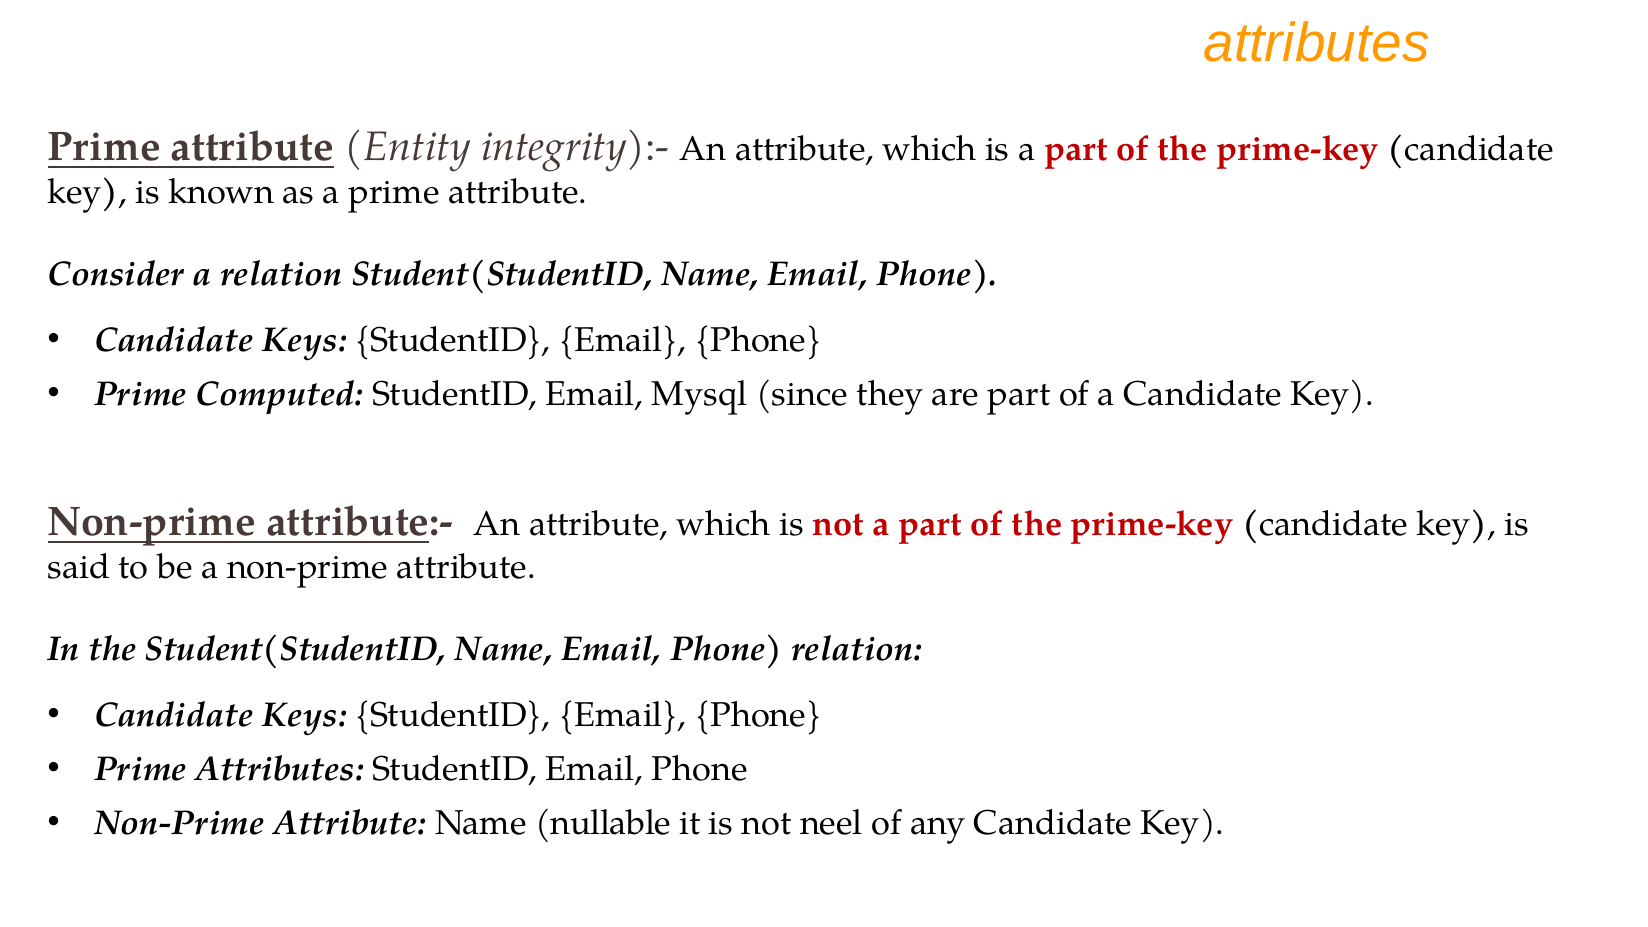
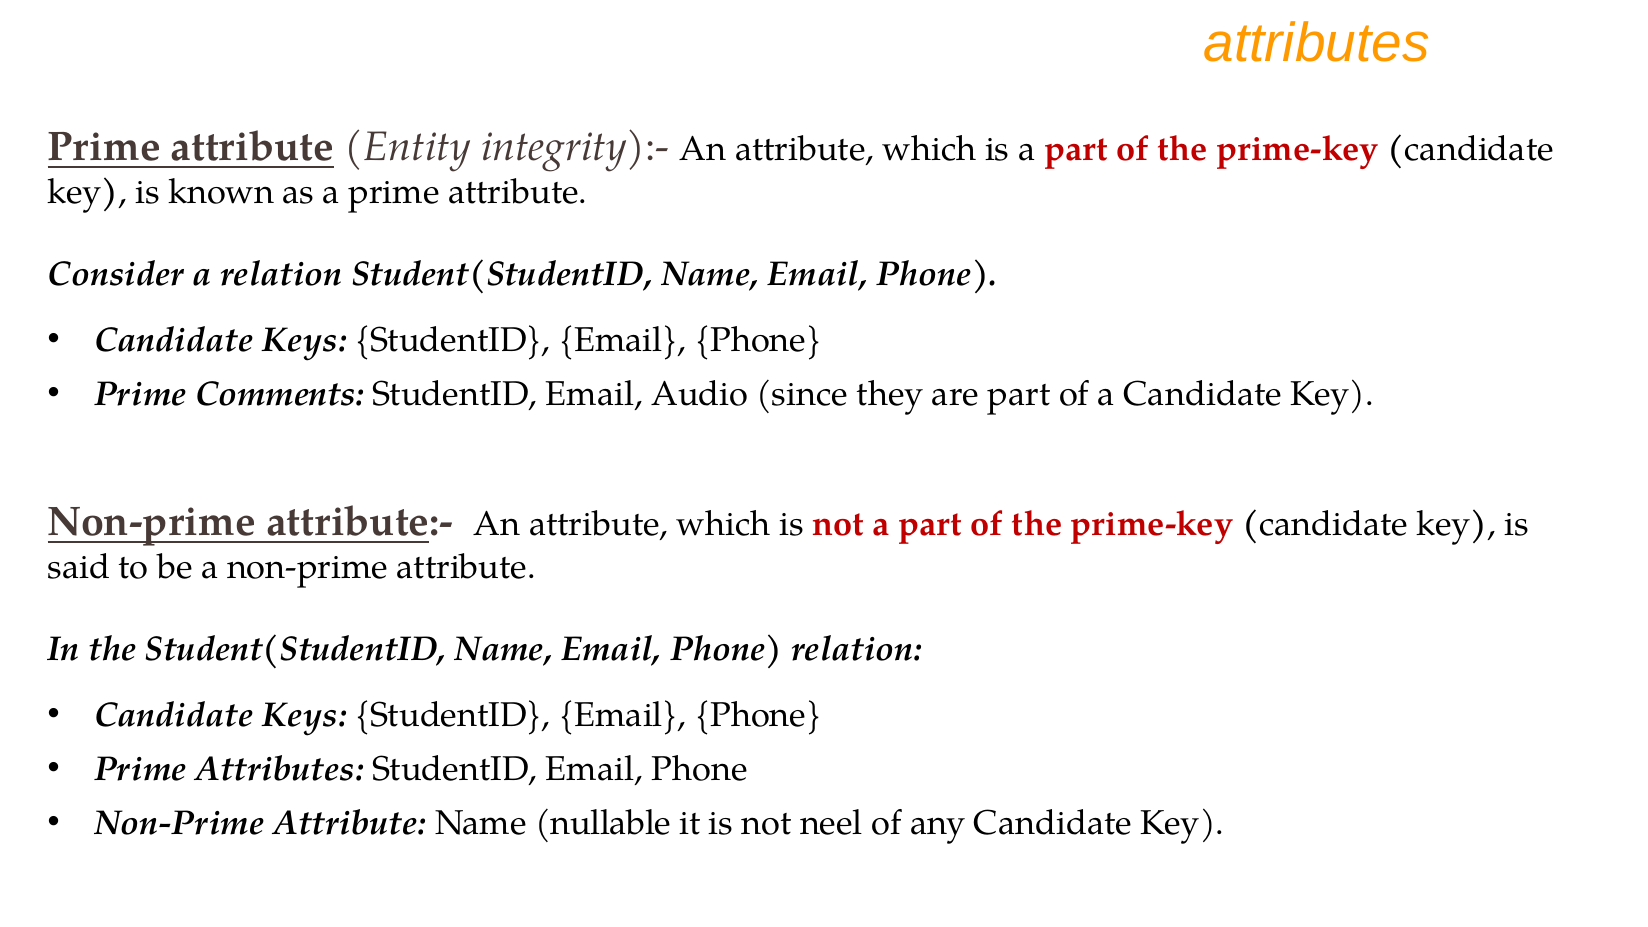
Computed: Computed -> Comments
Mysql: Mysql -> Audio
